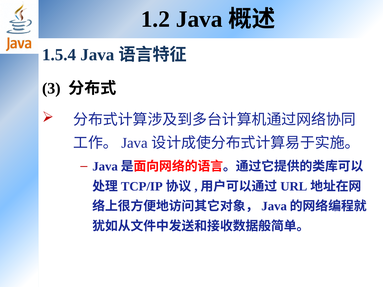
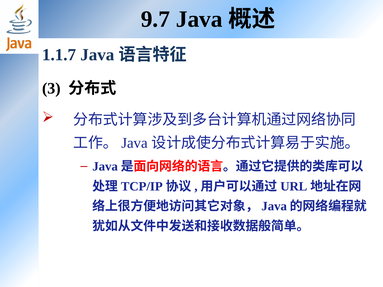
1.2: 1.2 -> 9.7
1.5.4: 1.5.4 -> 1.1.7
